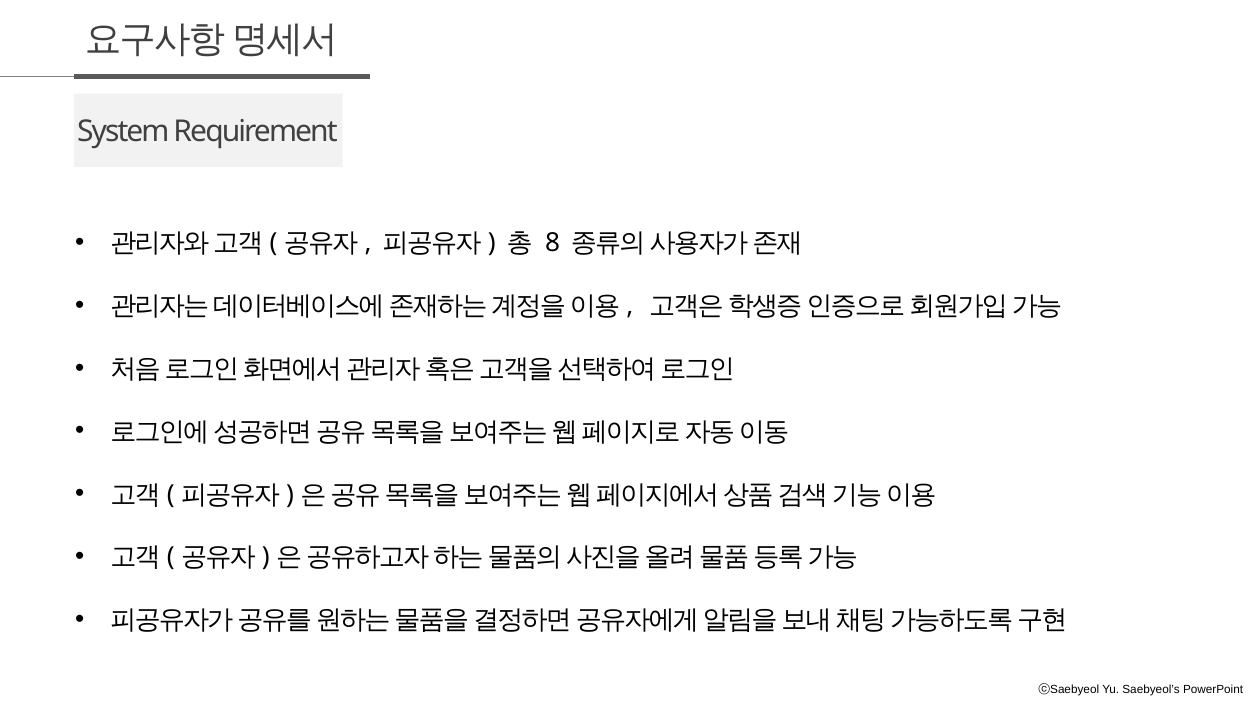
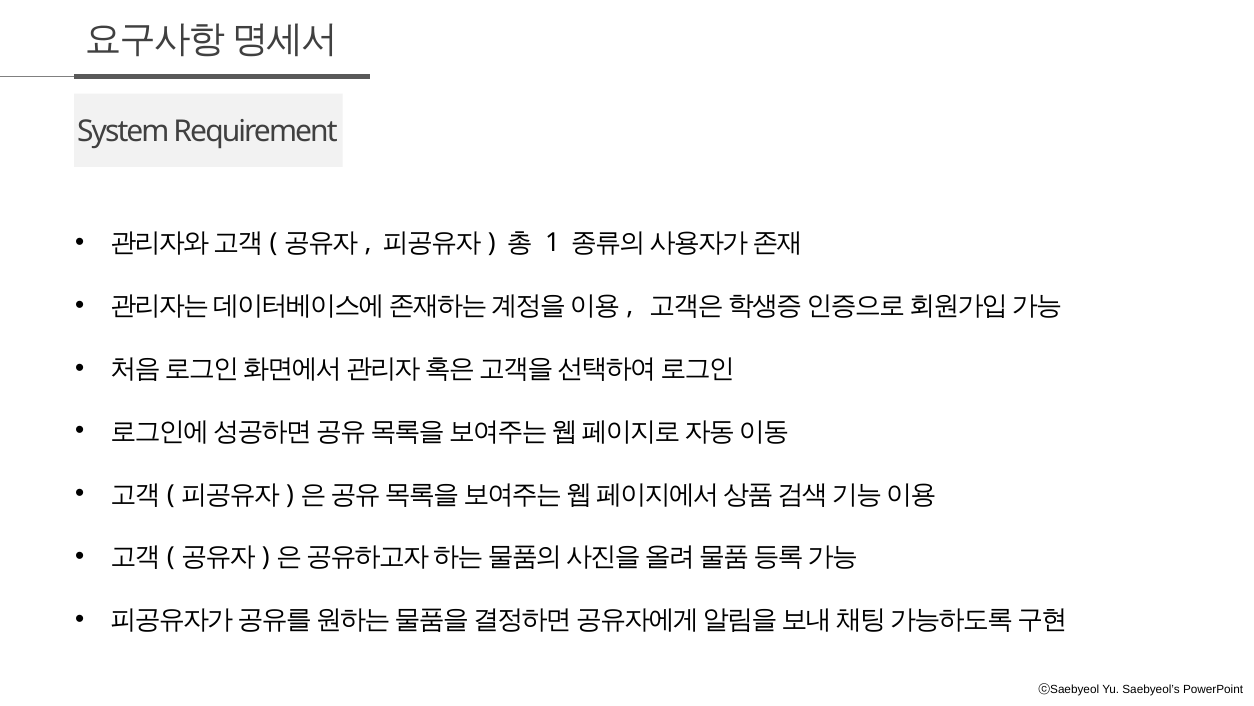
8: 8 -> 1
